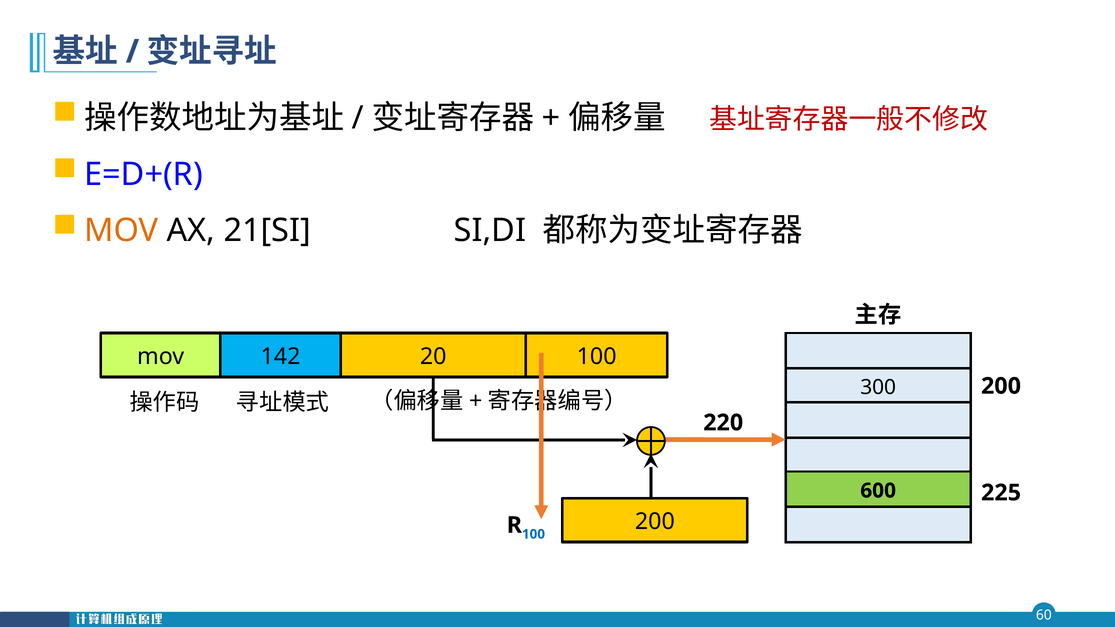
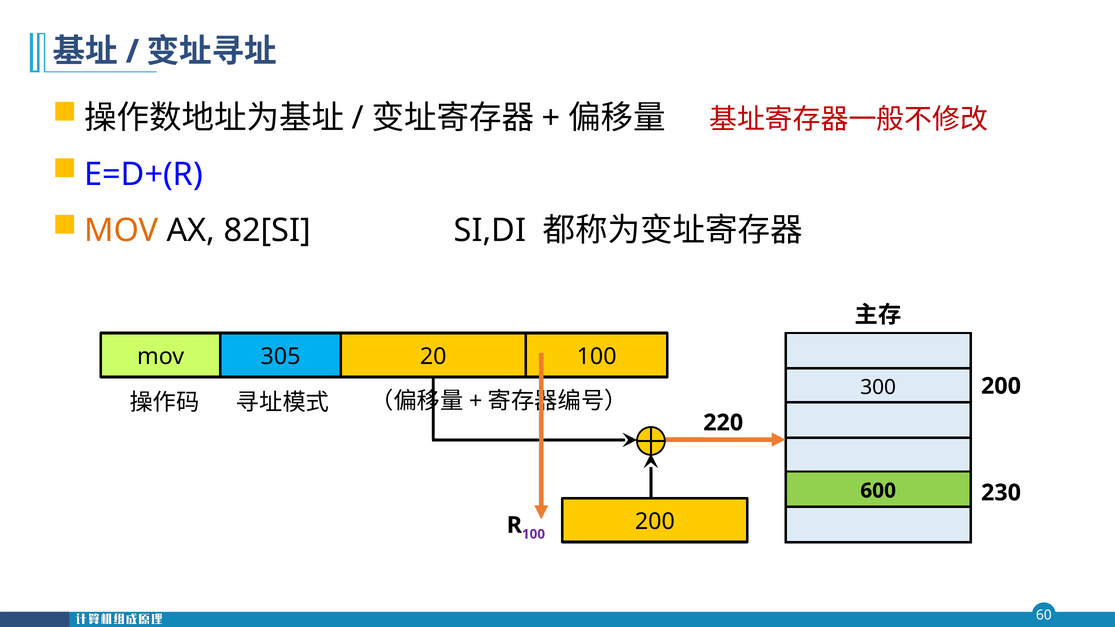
21[SI: 21[SI -> 82[SI
142: 142 -> 305
225: 225 -> 230
100 at (533, 534) colour: blue -> purple
